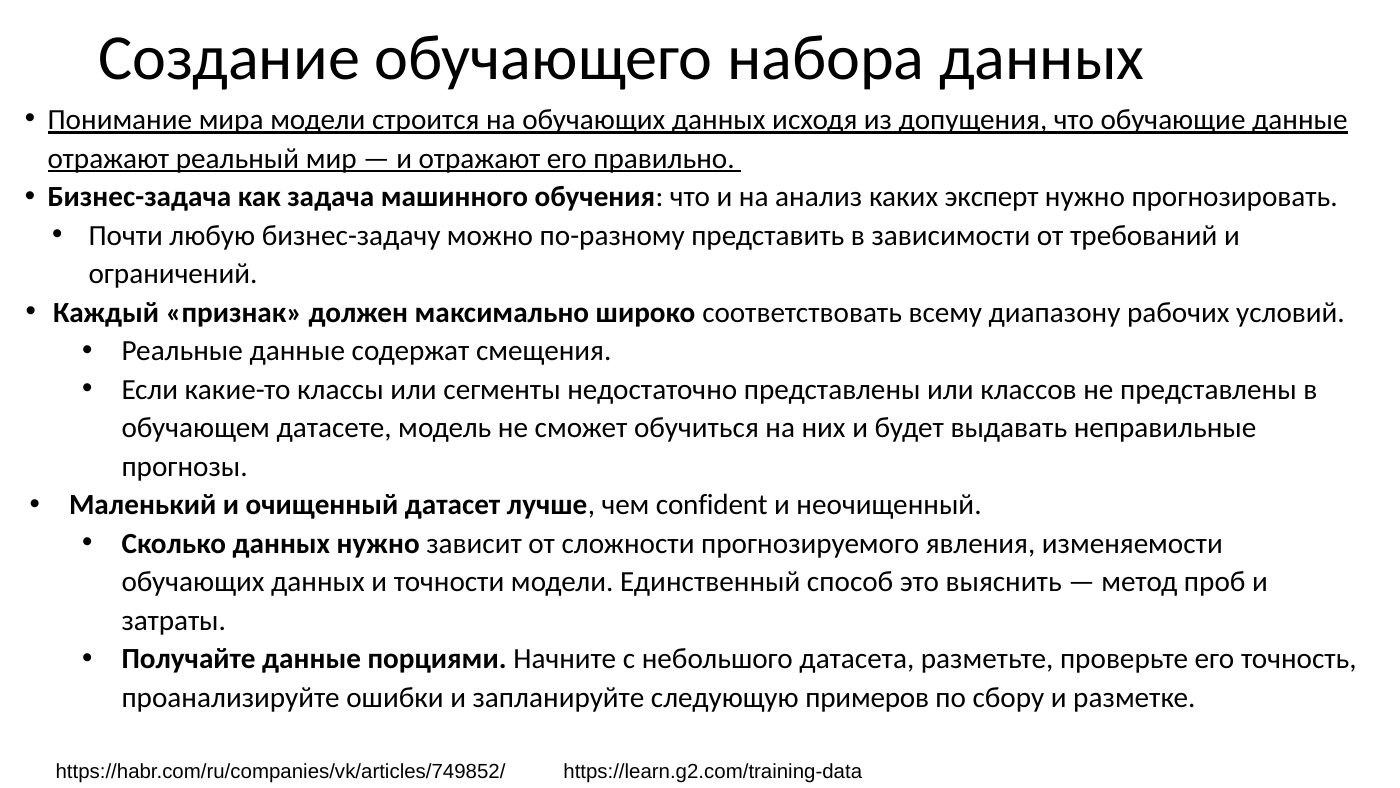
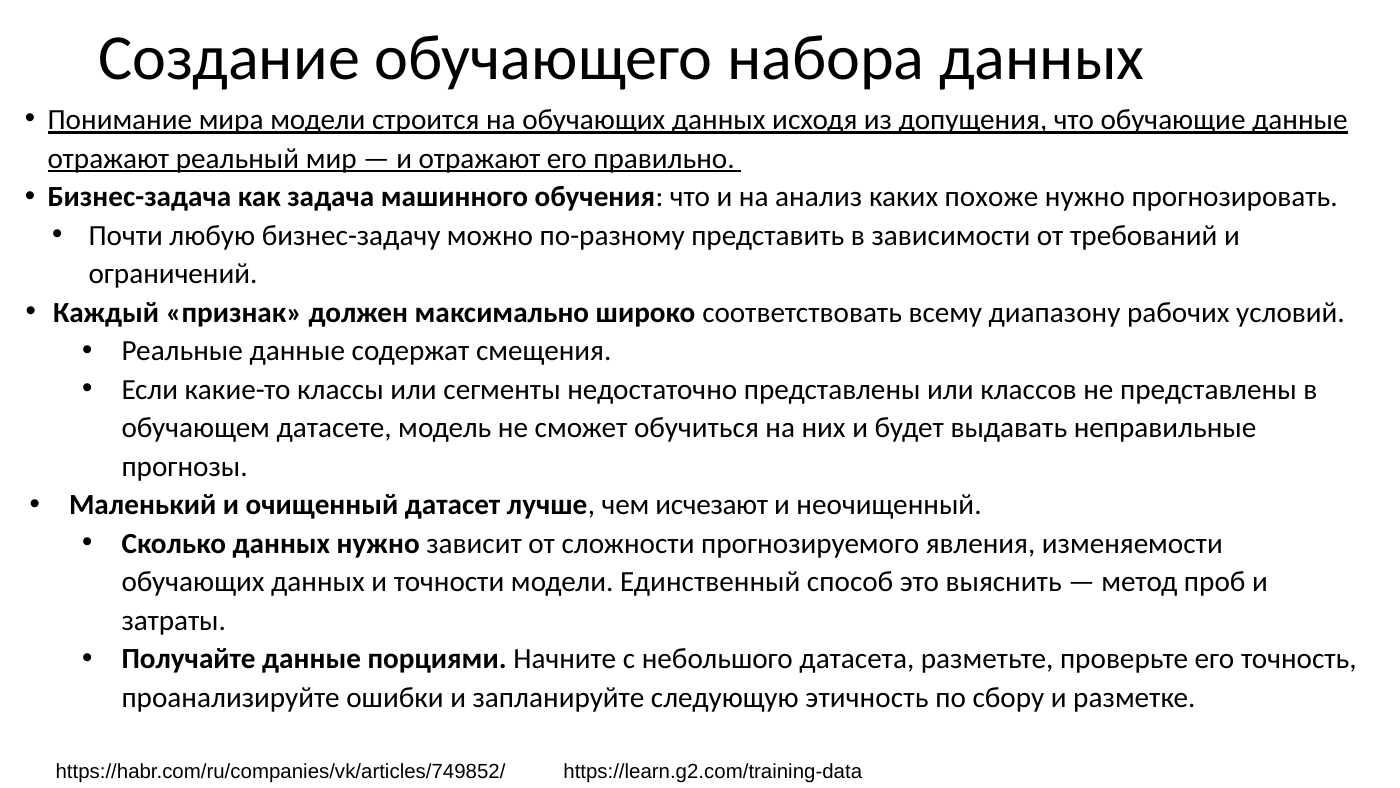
эксперт: эксперт -> похоже
confident: confident -> исчезают
примеров: примеров -> этичность
